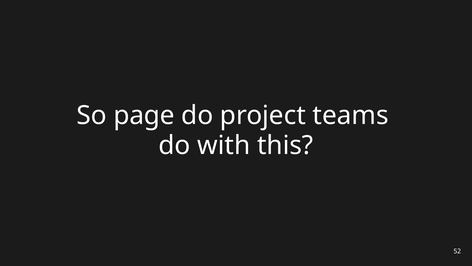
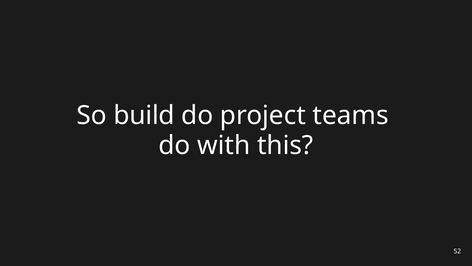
page: page -> build
